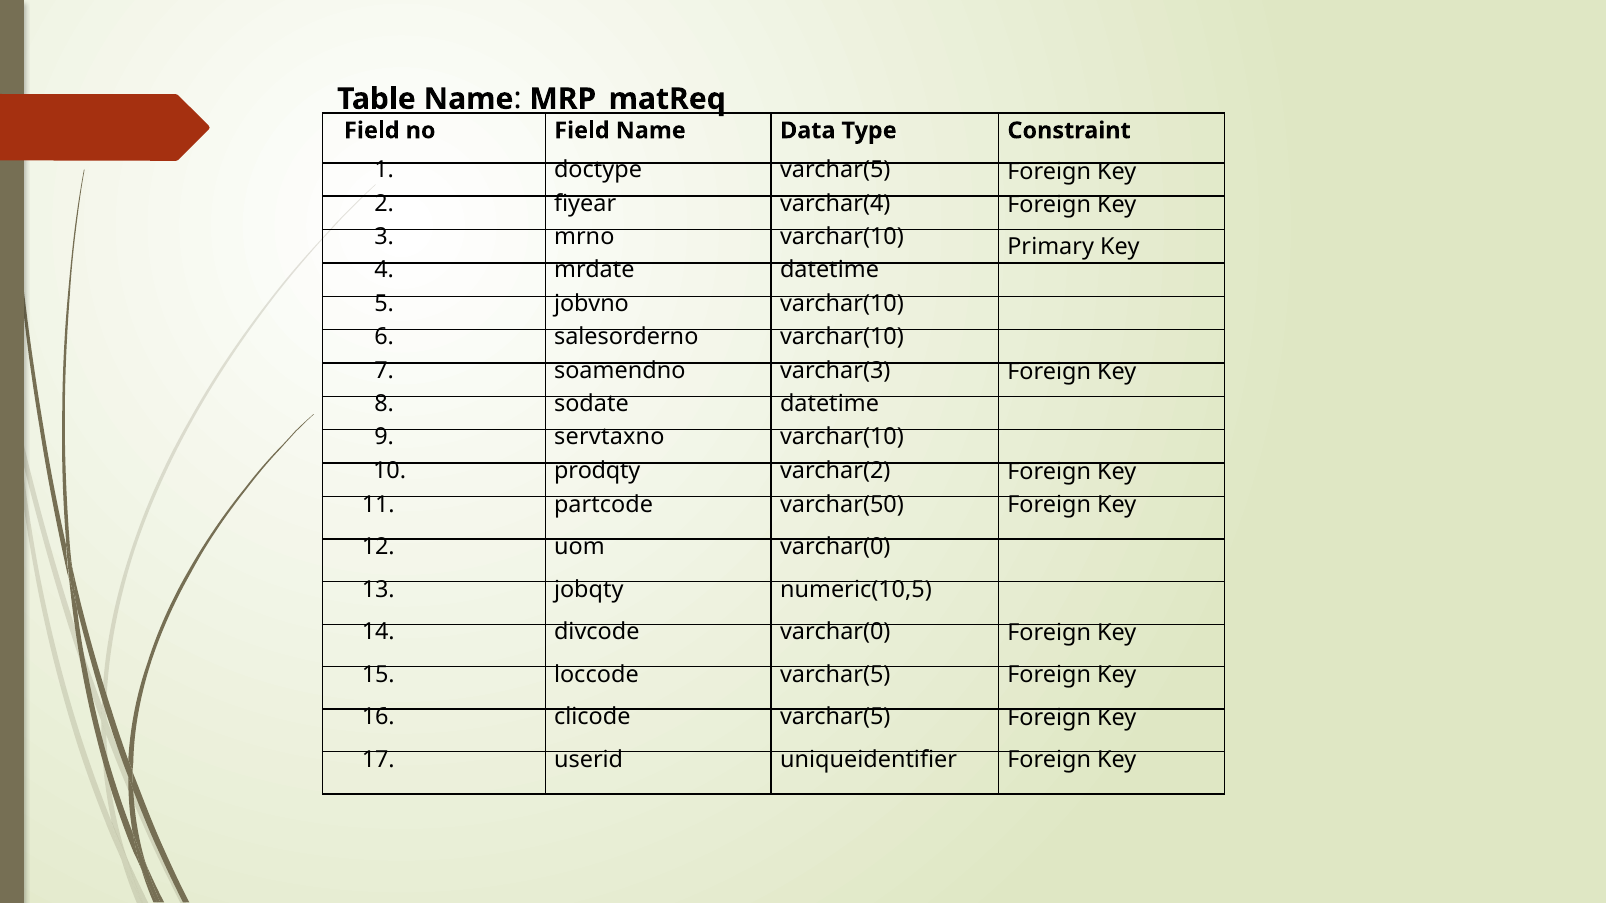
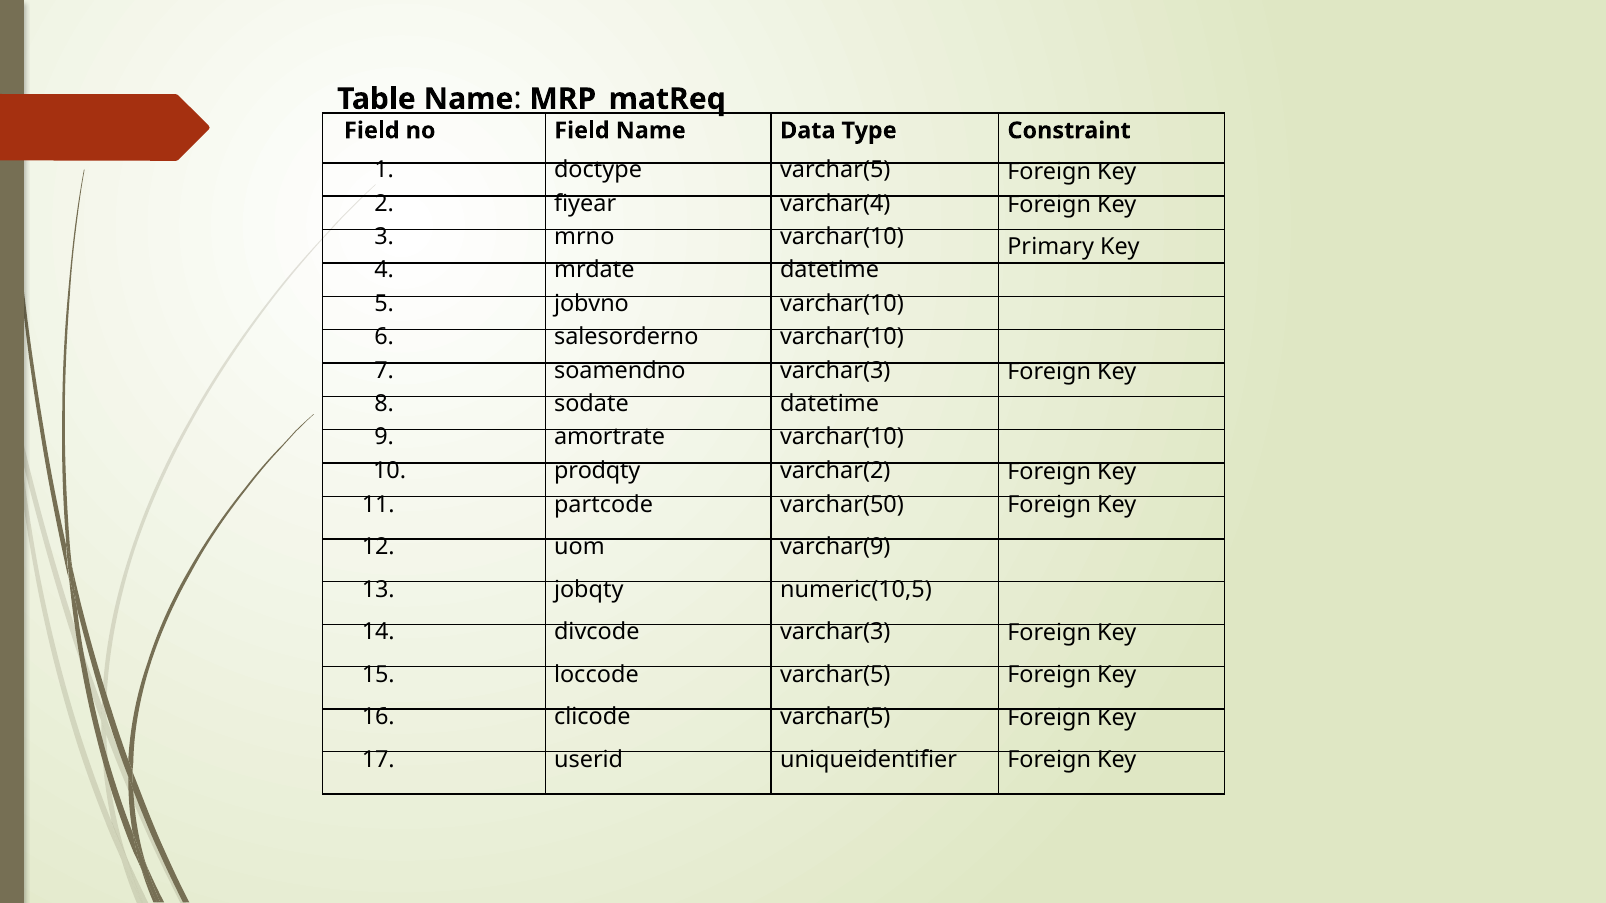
servtaxno: servtaxno -> amortrate
uom varchar(0: varchar(0 -> varchar(9
divcode varchar(0: varchar(0 -> varchar(3
